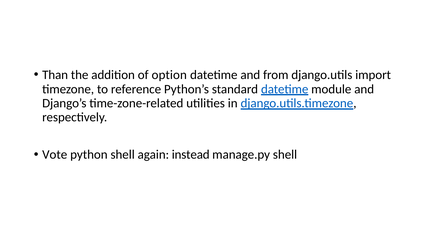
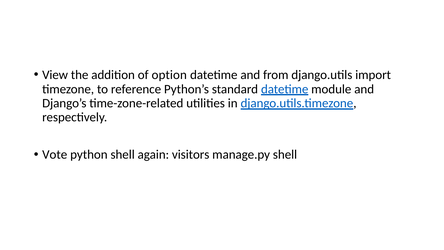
Than: Than -> View
instead: instead -> visitors
